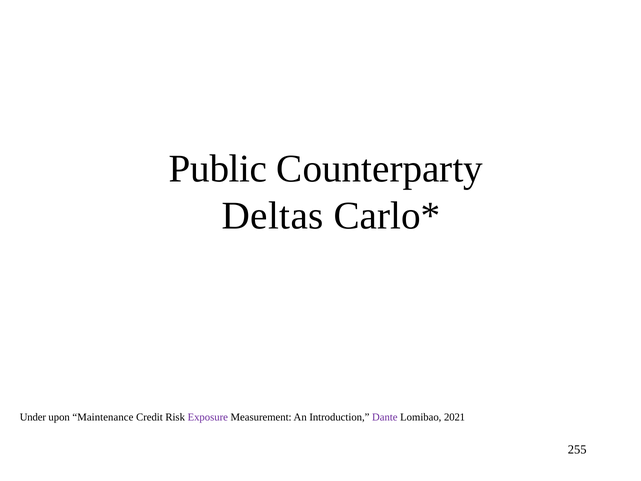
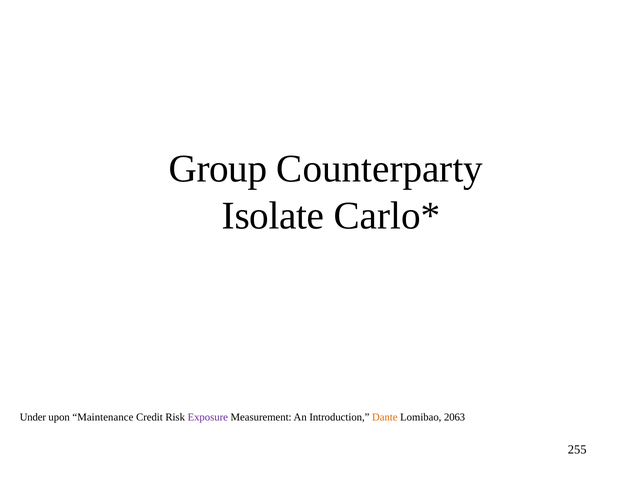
Public: Public -> Group
Deltas: Deltas -> Isolate
Dante colour: purple -> orange
2021: 2021 -> 2063
